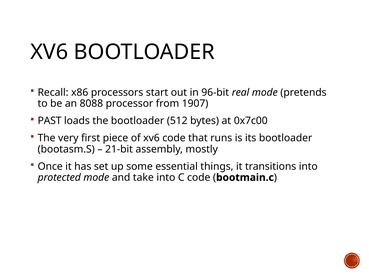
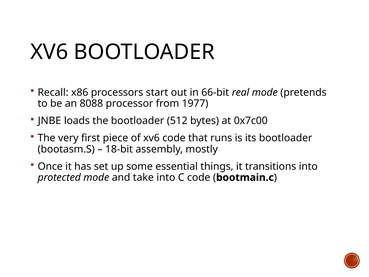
96-bit: 96-bit -> 66-bit
1907: 1907 -> 1977
PAST: PAST -> JNBE
21-bit: 21-bit -> 18-bit
